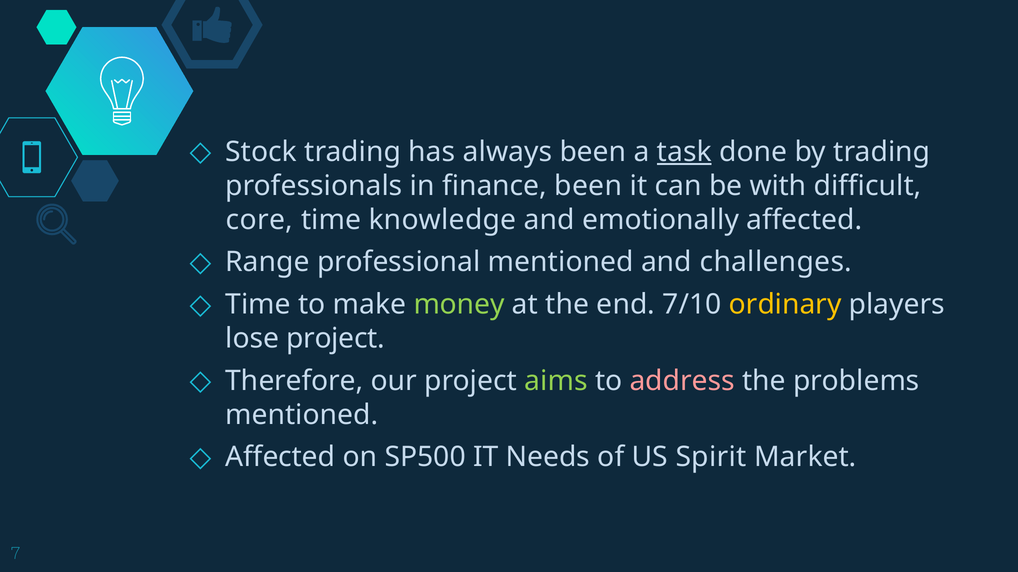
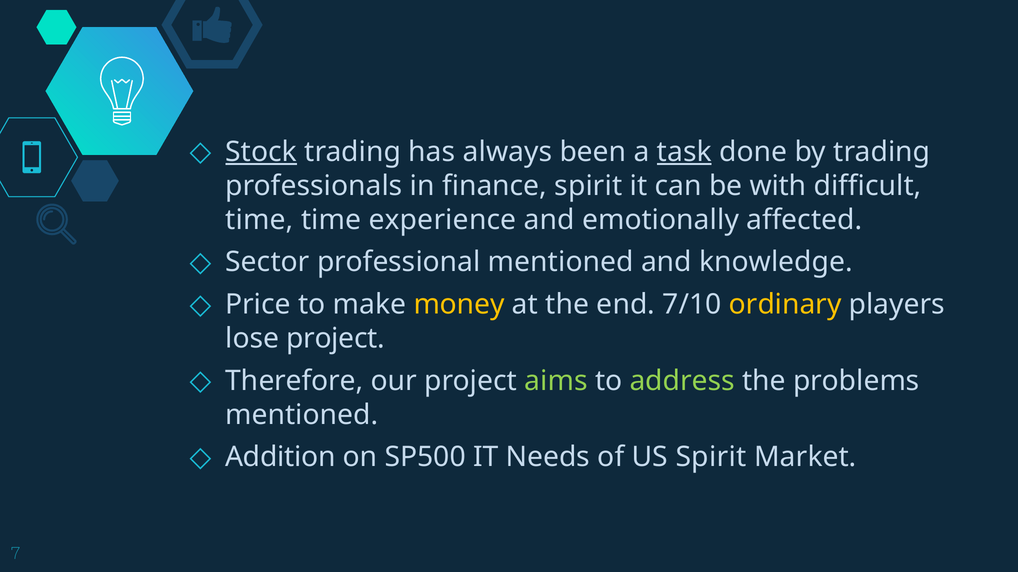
Stock underline: none -> present
finance been: been -> spirit
core at (259, 220): core -> time
knowledge: knowledge -> experience
Range: Range -> Sector
challenges: challenges -> knowledge
Time at (258, 305): Time -> Price
money colour: light green -> yellow
address colour: pink -> light green
Affected at (280, 458): Affected -> Addition
